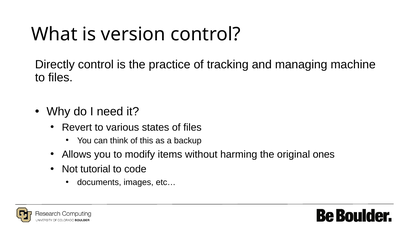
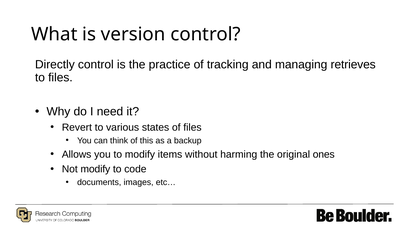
machine: machine -> retrieves
Not tutorial: tutorial -> modify
